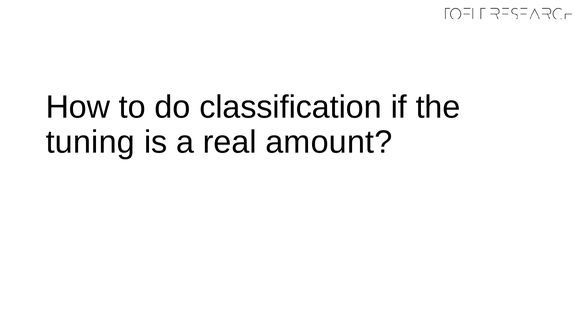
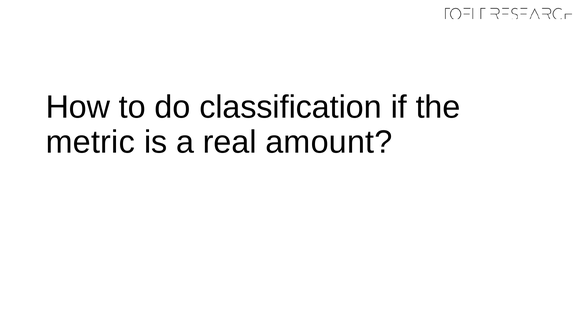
tuning: tuning -> metric
